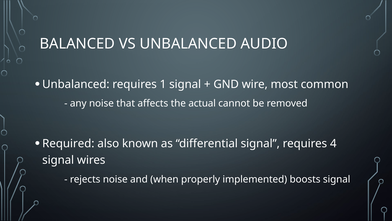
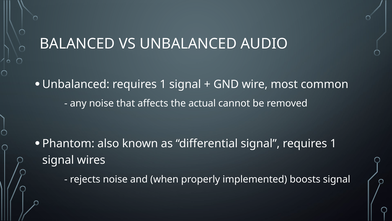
Required: Required -> Phantom
signal requires 4: 4 -> 1
